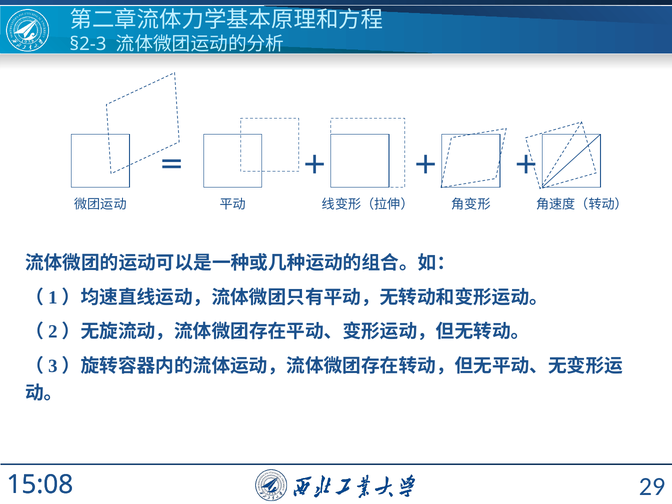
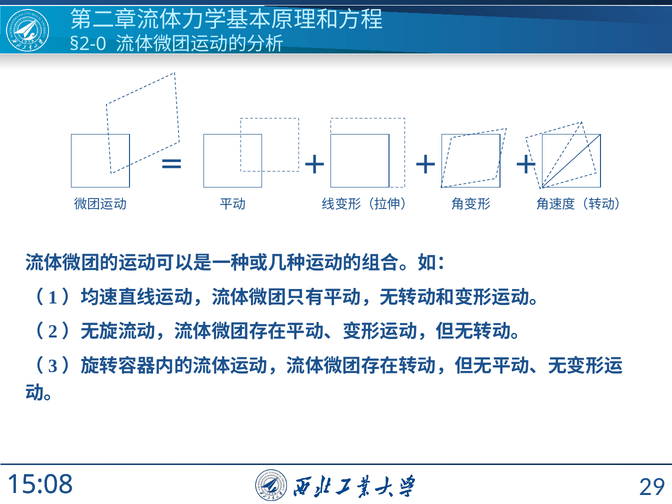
§2-3: §2-3 -> §2-0
